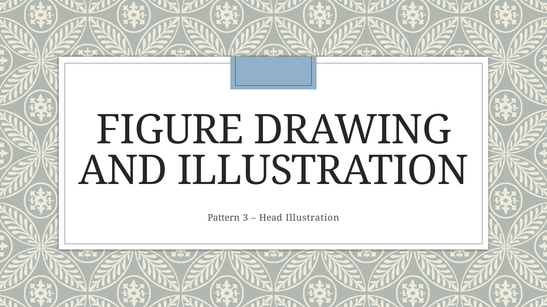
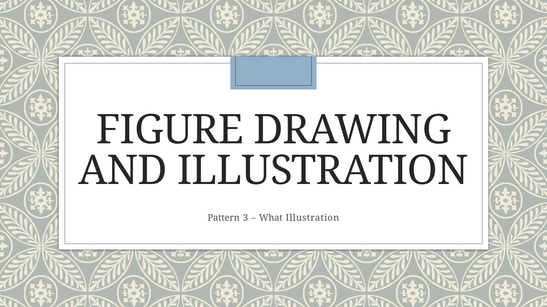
Head: Head -> What
